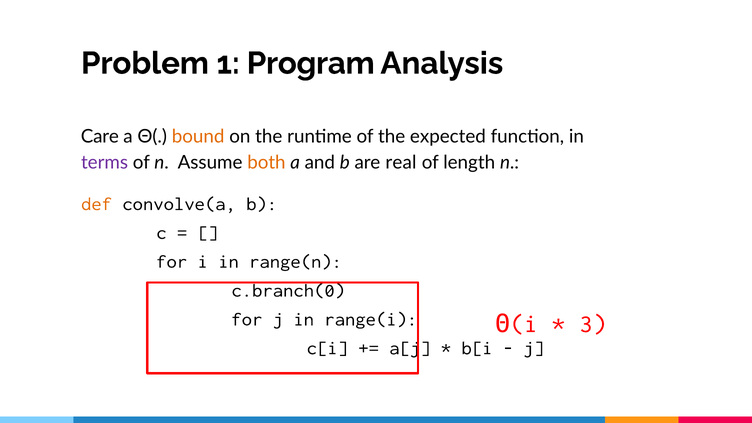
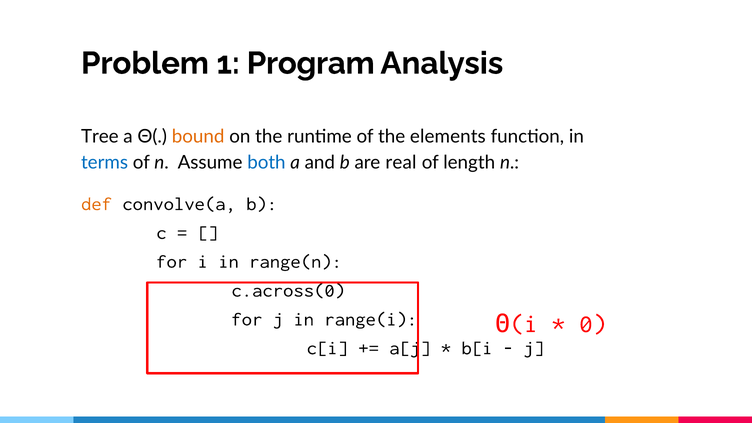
Care: Care -> Tree
expected: expected -> elements
terms colour: purple -> blue
both colour: orange -> blue
c.branch(0: c.branch(0 -> c.across(0
3: 3 -> 0
